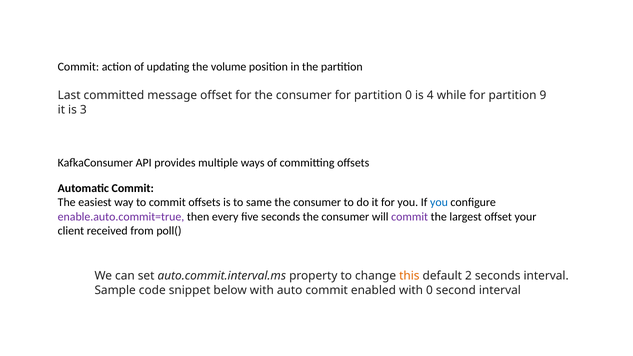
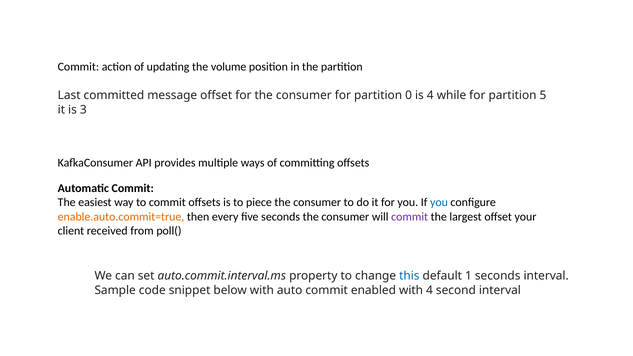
9: 9 -> 5
same: same -> piece
enable.auto.commit=true colour: purple -> orange
this colour: orange -> blue
2: 2 -> 1
with 0: 0 -> 4
